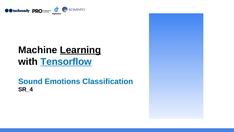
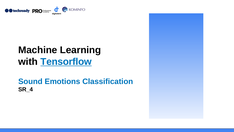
Learning underline: present -> none
